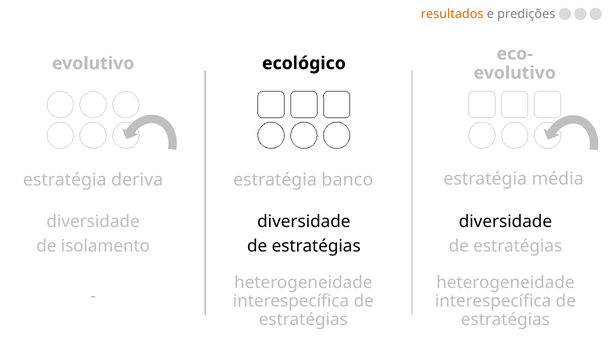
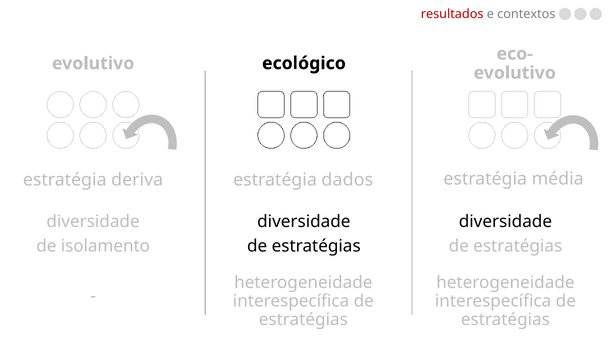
resultados colour: orange -> red
predições: predições -> contextos
banco: banco -> dados
